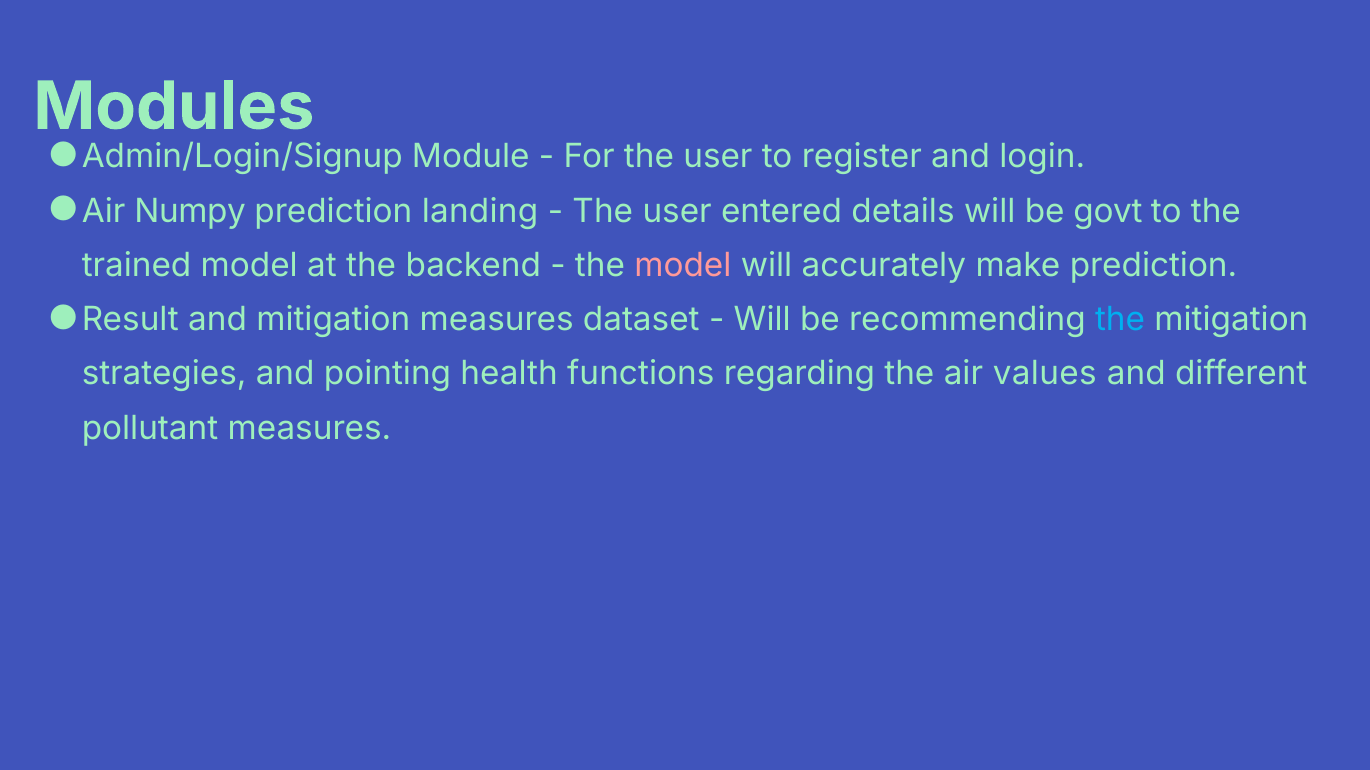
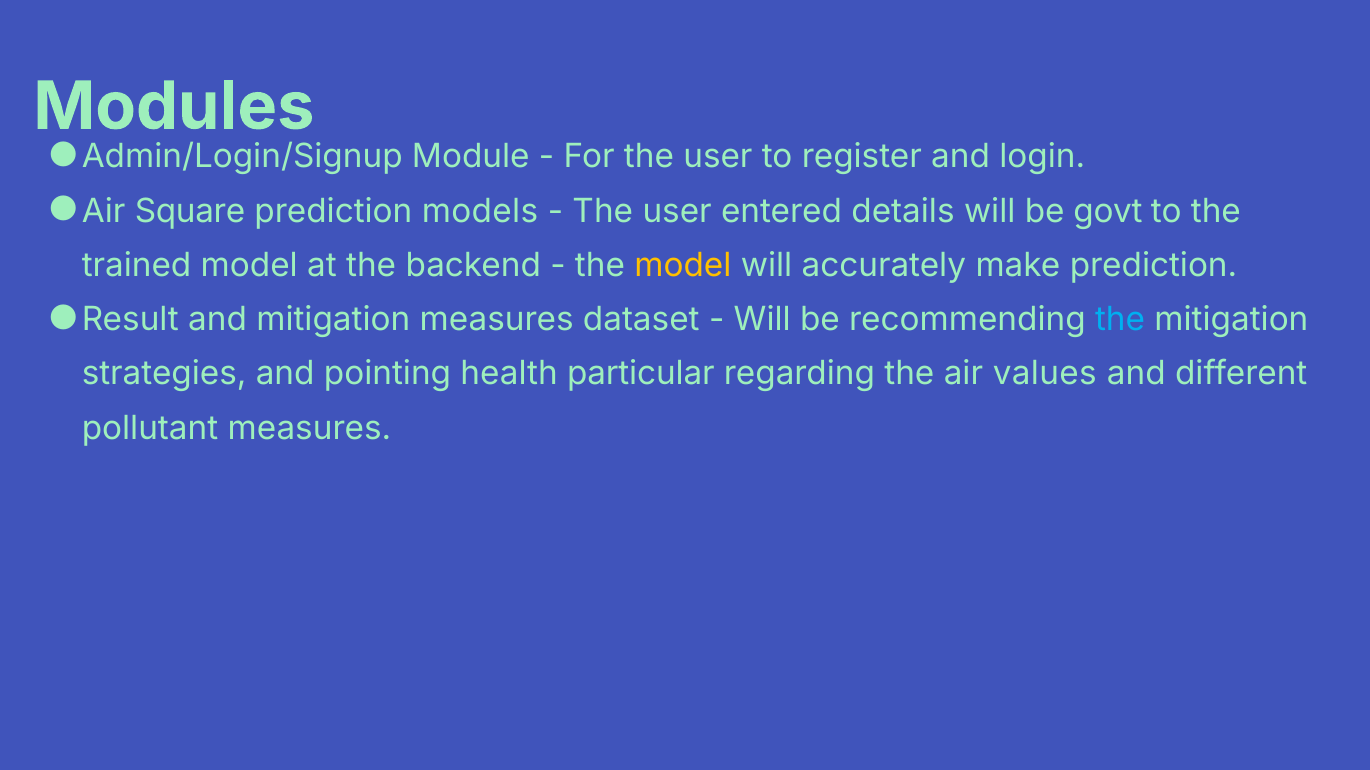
Numpy: Numpy -> Square
landing: landing -> models
model at (683, 266) colour: pink -> yellow
functions: functions -> particular
